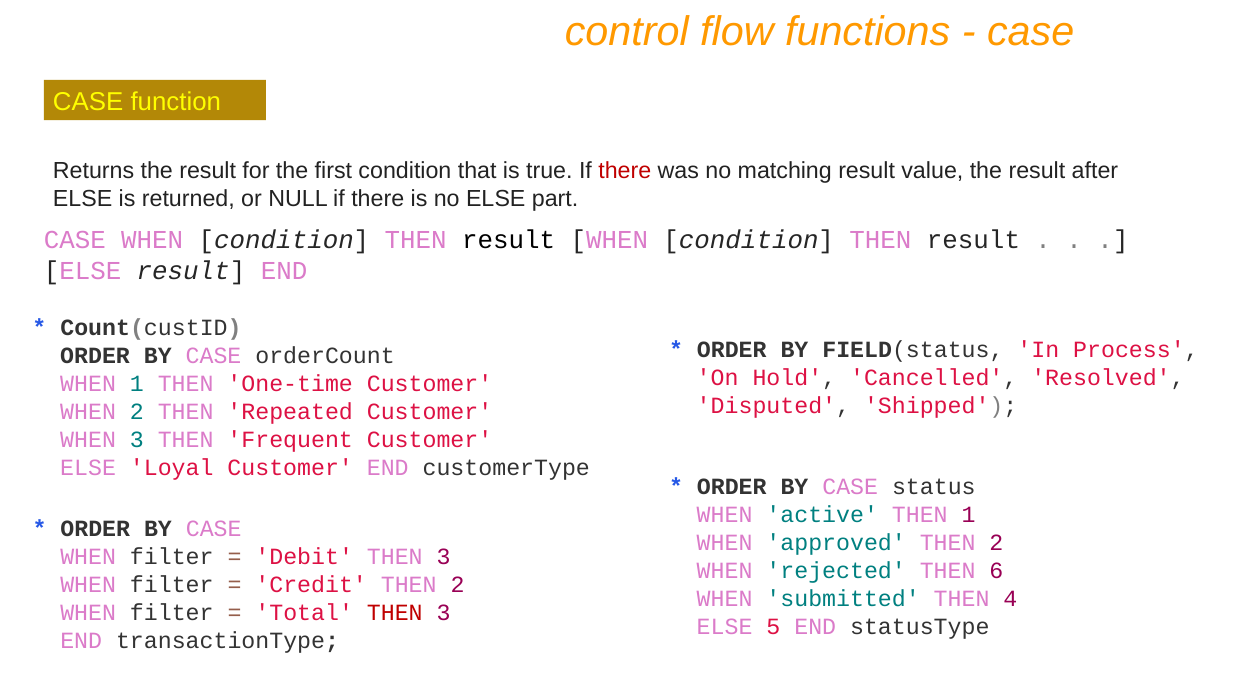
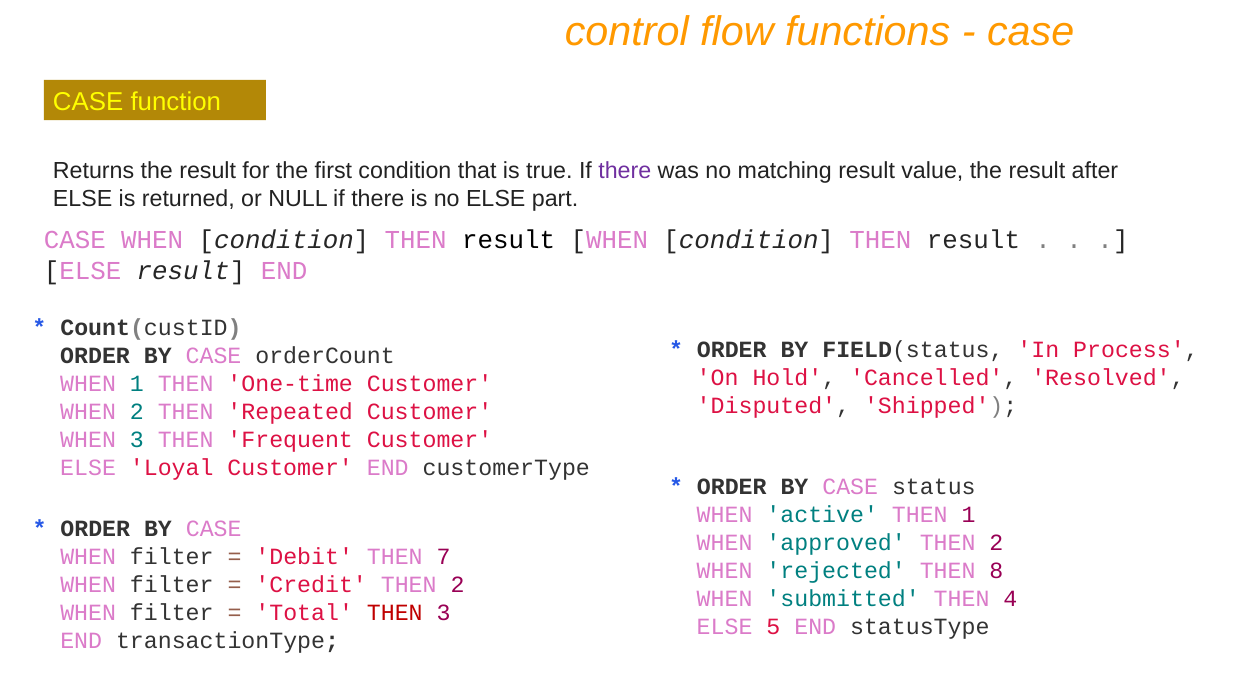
there at (625, 171) colour: red -> purple
Debit THEN 3: 3 -> 7
6: 6 -> 8
